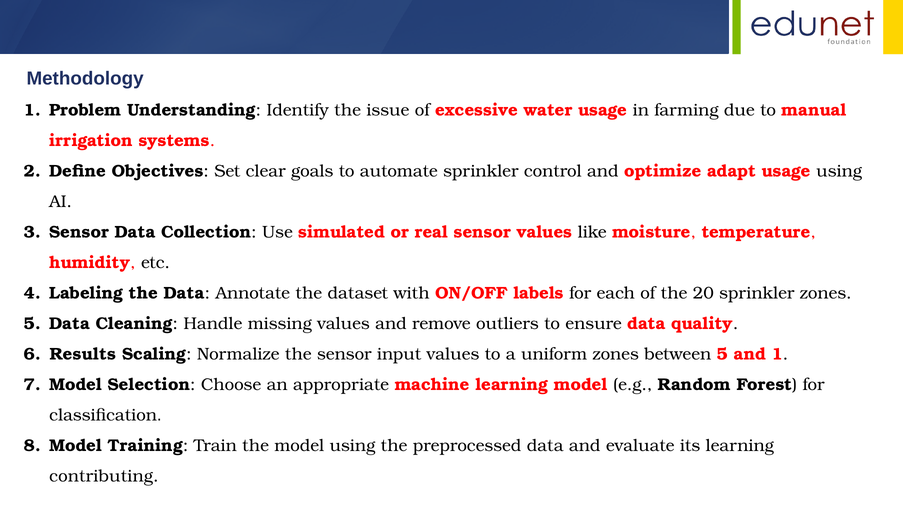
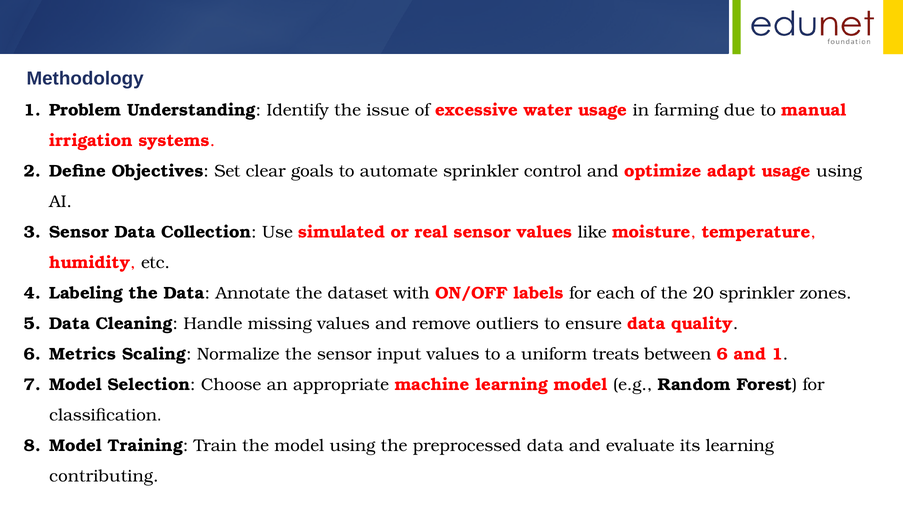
Results: Results -> Metrics
uniform zones: zones -> treats
between 5: 5 -> 6
